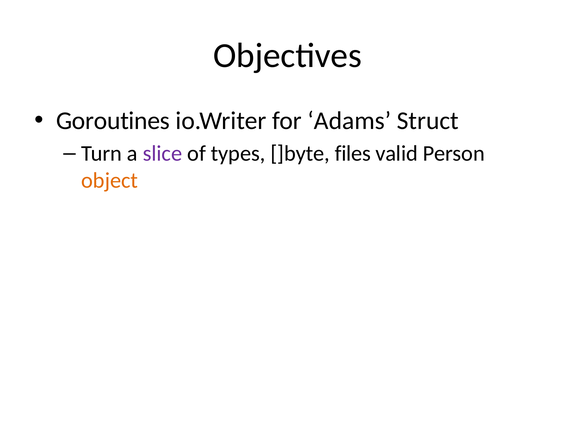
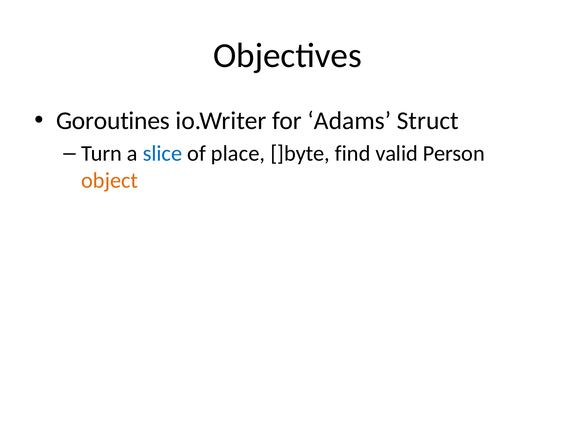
slice colour: purple -> blue
types: types -> place
files: files -> find
